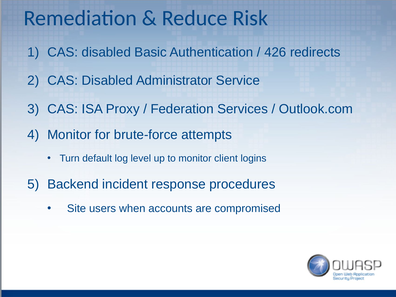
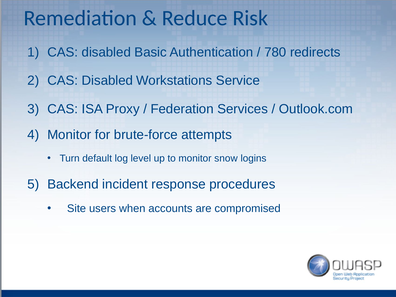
426: 426 -> 780
Administrator: Administrator -> Workstations
client: client -> snow
